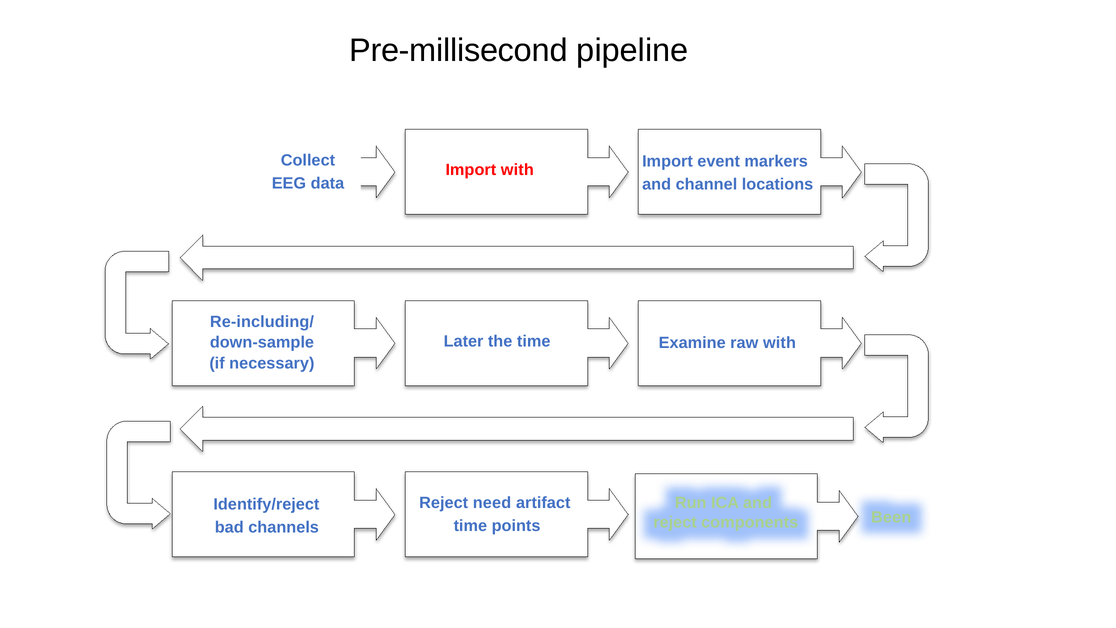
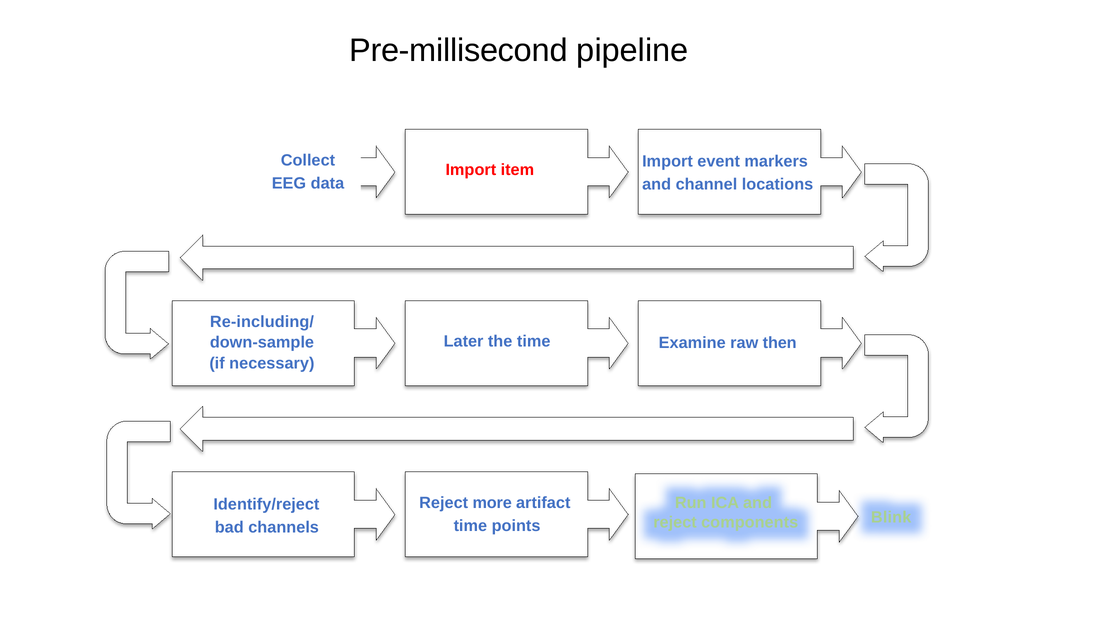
Import with: with -> item
raw with: with -> then
need: need -> more
Been: Been -> Blink
